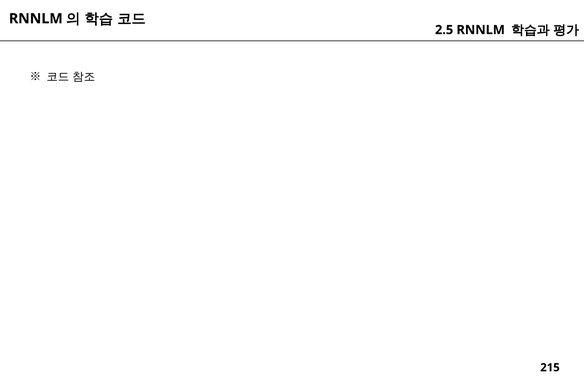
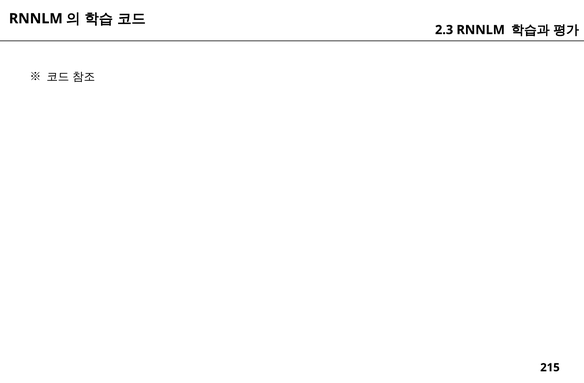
2.5: 2.5 -> 2.3
